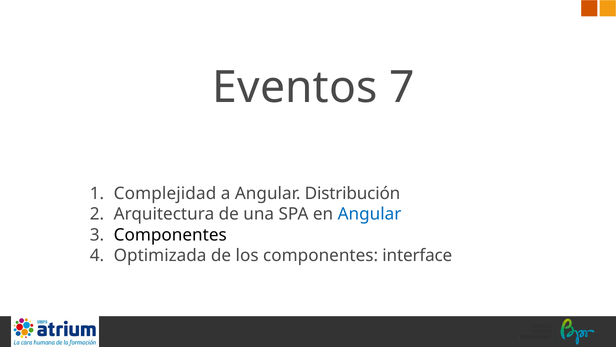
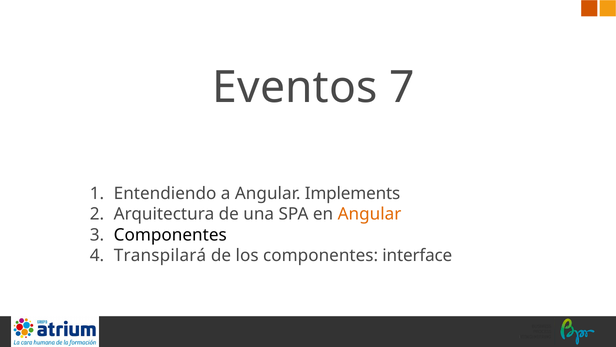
Complejidad: Complejidad -> Entendiendo
Distribución: Distribución -> Implements
Angular at (370, 214) colour: blue -> orange
Optimizada: Optimizada -> Transpilará
